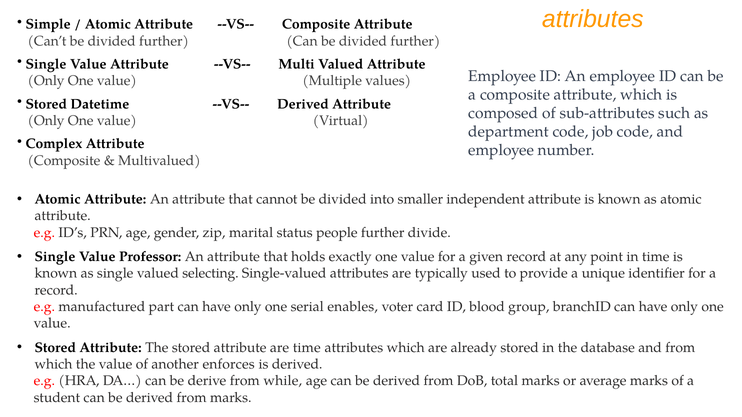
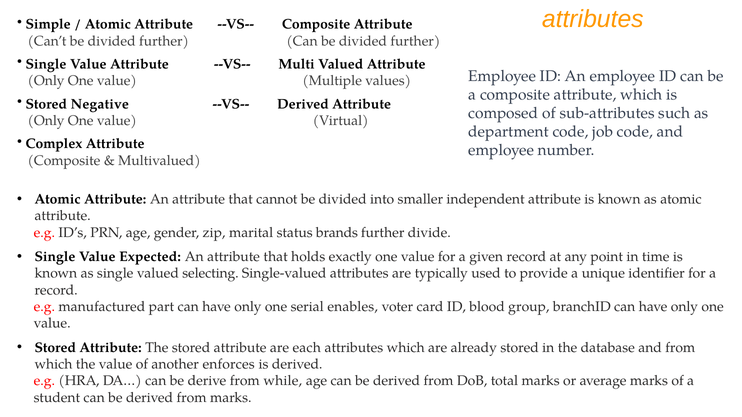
Datetime: Datetime -> Negative
people: people -> brands
Professor: Professor -> Expected
are time: time -> each
